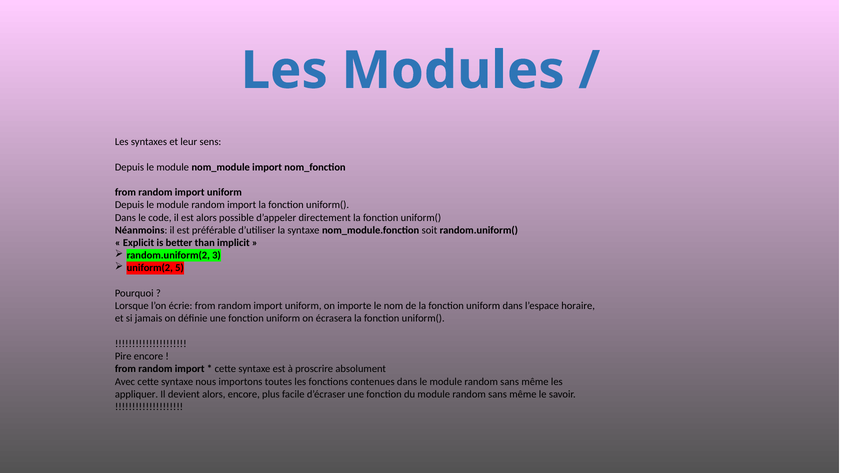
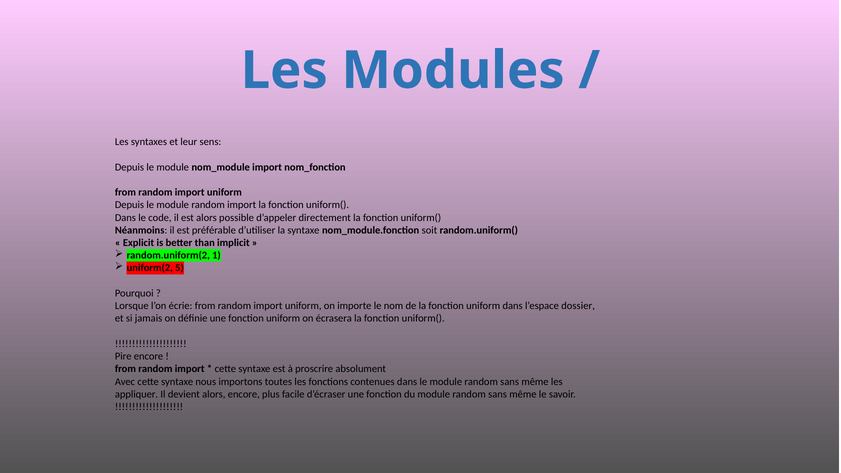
3: 3 -> 1
horaire: horaire -> dossier
